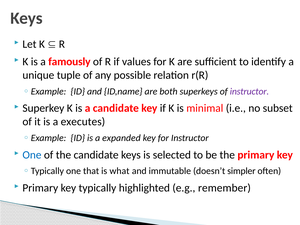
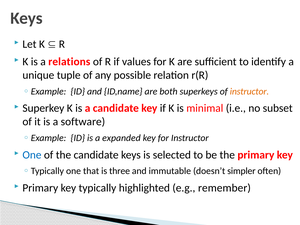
famously: famously -> relations
instructor at (249, 91) colour: purple -> orange
executes: executes -> software
what: what -> three
